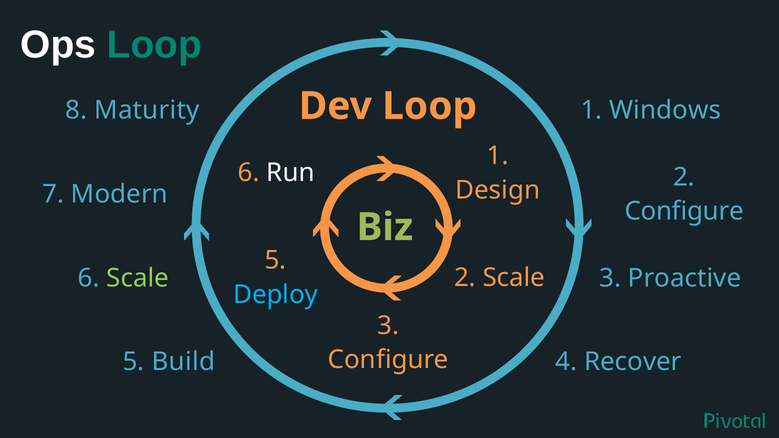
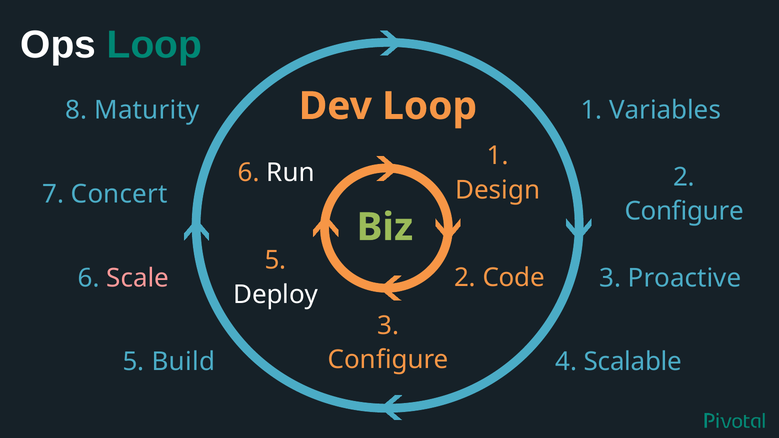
Windows: Windows -> Variables
Modern: Modern -> Concert
2 Scale: Scale -> Code
Scale at (138, 278) colour: light green -> pink
Deploy colour: light blue -> white
Recover: Recover -> Scalable
